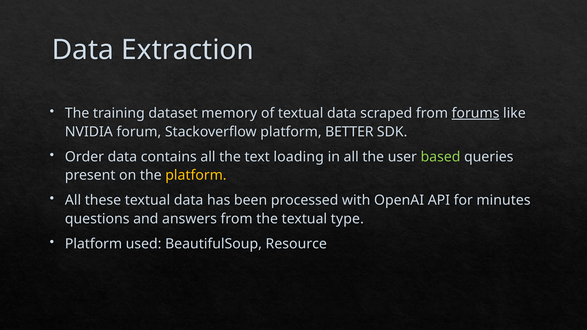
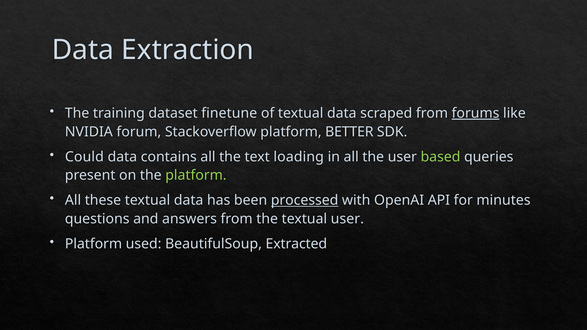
memory: memory -> finetune
Order: Order -> Could
platform at (196, 175) colour: yellow -> light green
processed underline: none -> present
textual type: type -> user
Resource: Resource -> Extracted
